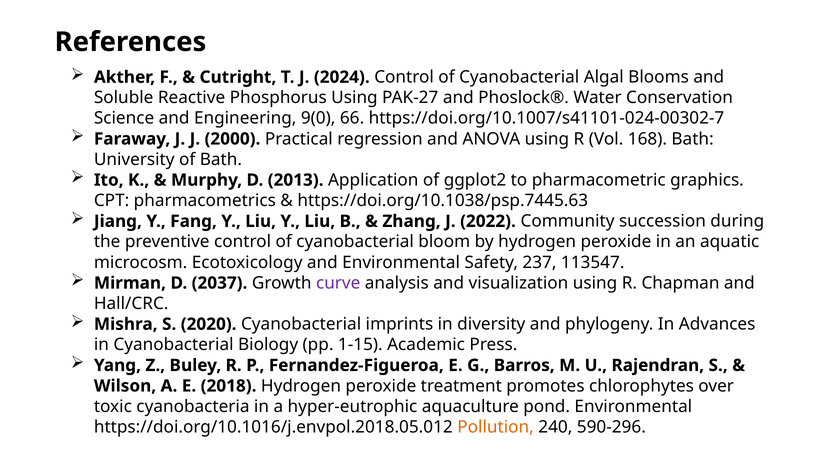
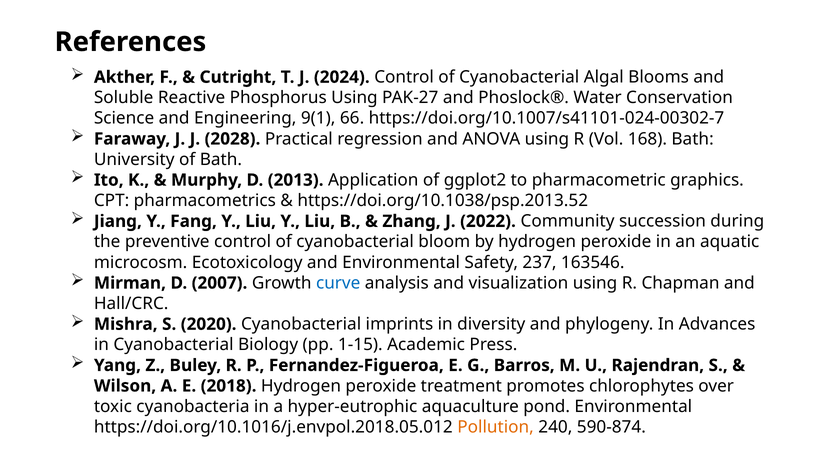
9(0: 9(0 -> 9(1
2000: 2000 -> 2028
https://doi.org/10.1038/psp.7445.63: https://doi.org/10.1038/psp.7445.63 -> https://doi.org/10.1038/psp.2013.52
113547: 113547 -> 163546
2037: 2037 -> 2007
curve colour: purple -> blue
590-296: 590-296 -> 590-874
